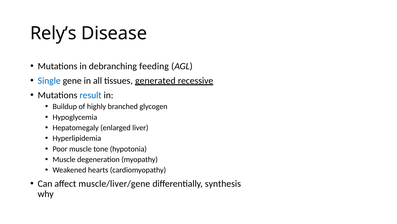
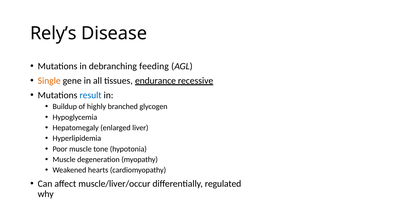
Single colour: blue -> orange
generated: generated -> endurance
muscle/liver/gene: muscle/liver/gene -> muscle/liver/occur
synthesis: synthesis -> regulated
